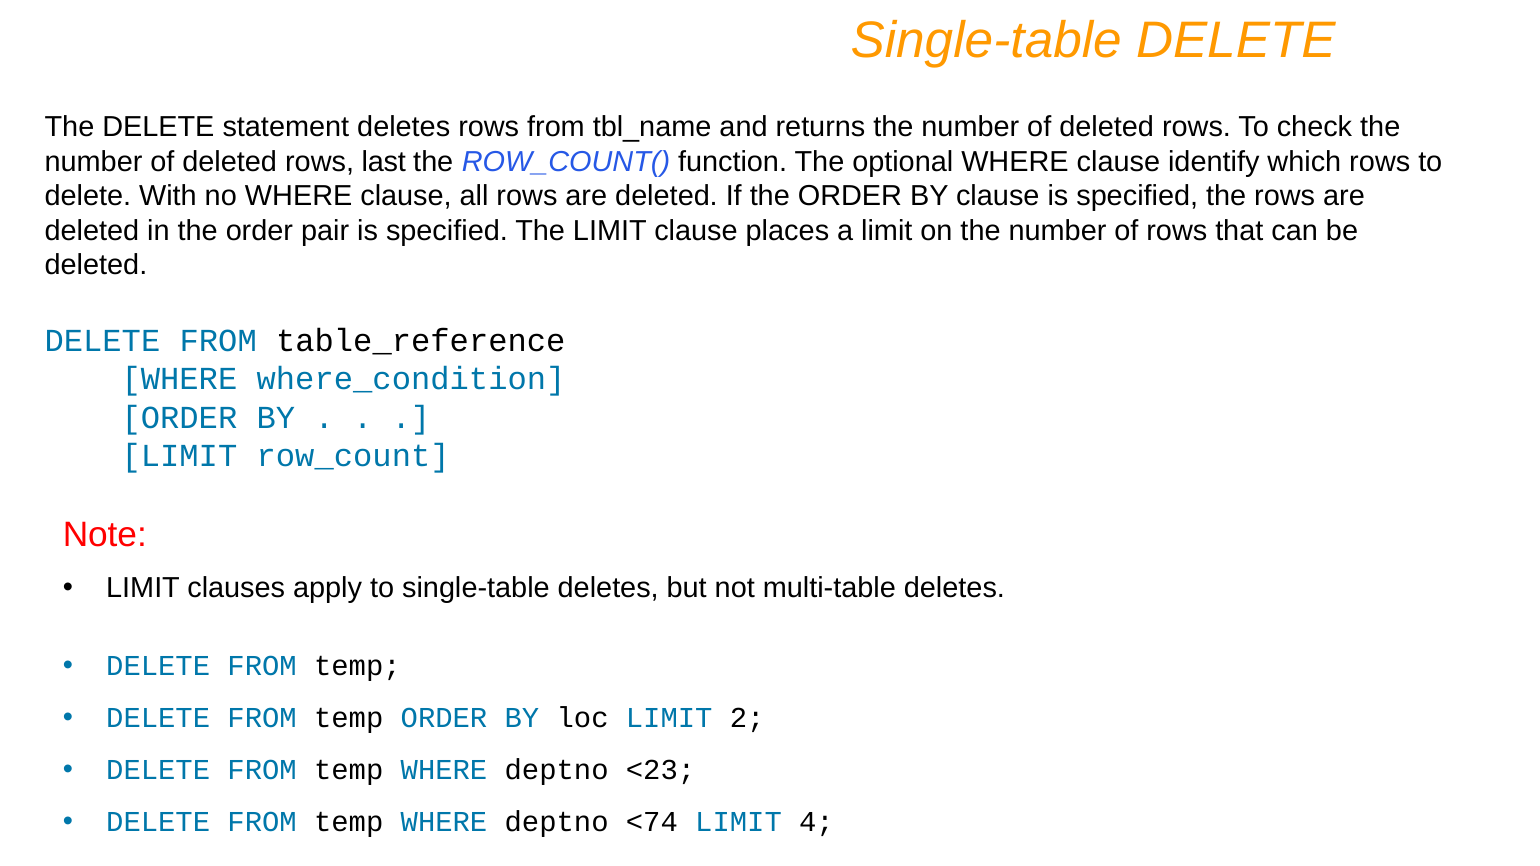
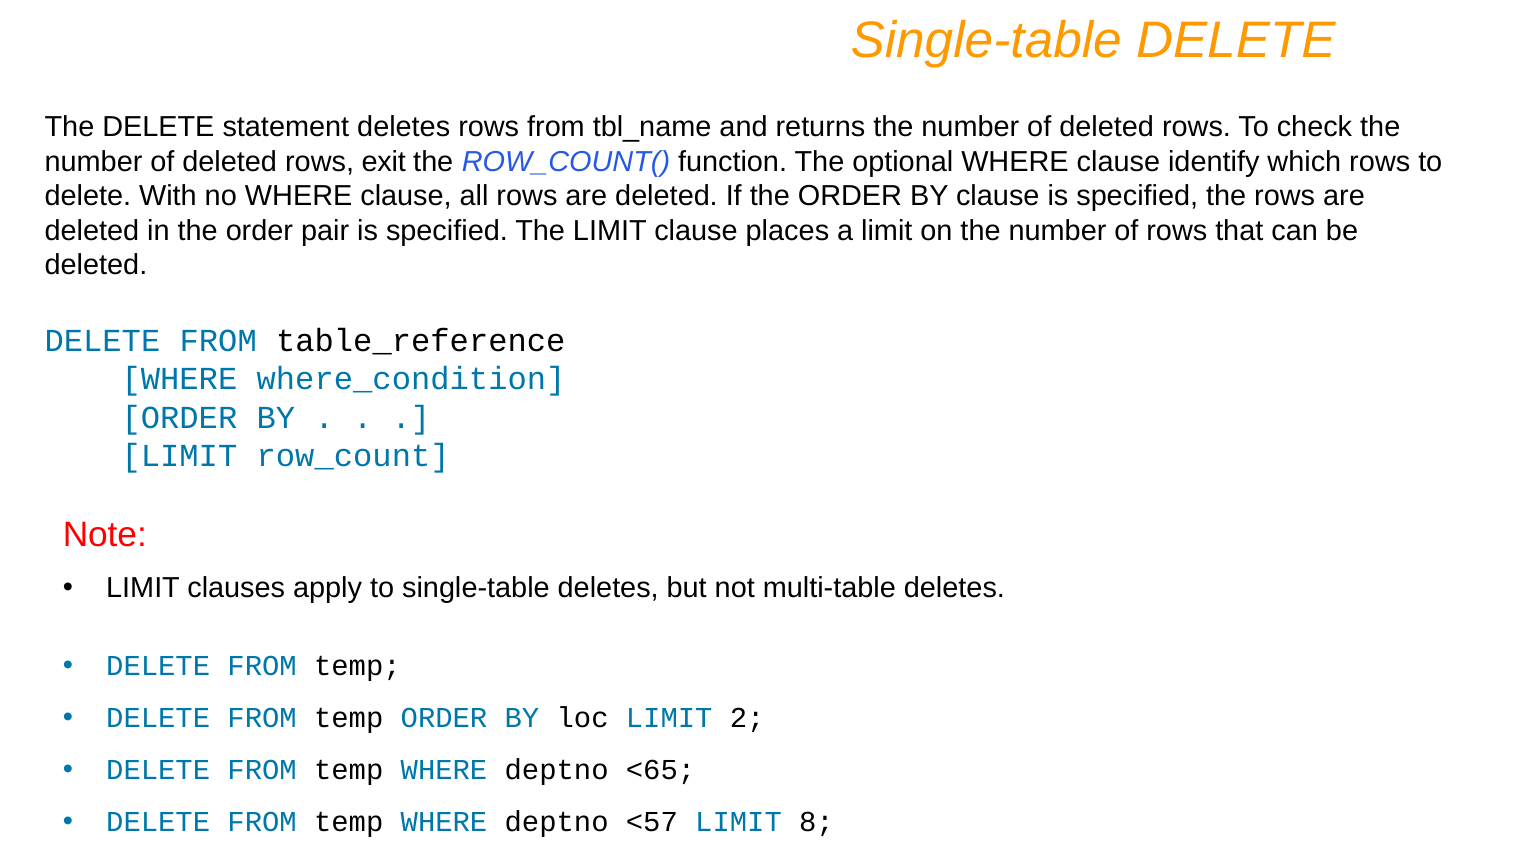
last: last -> exit
<23: <23 -> <65
<74: <74 -> <57
4: 4 -> 8
